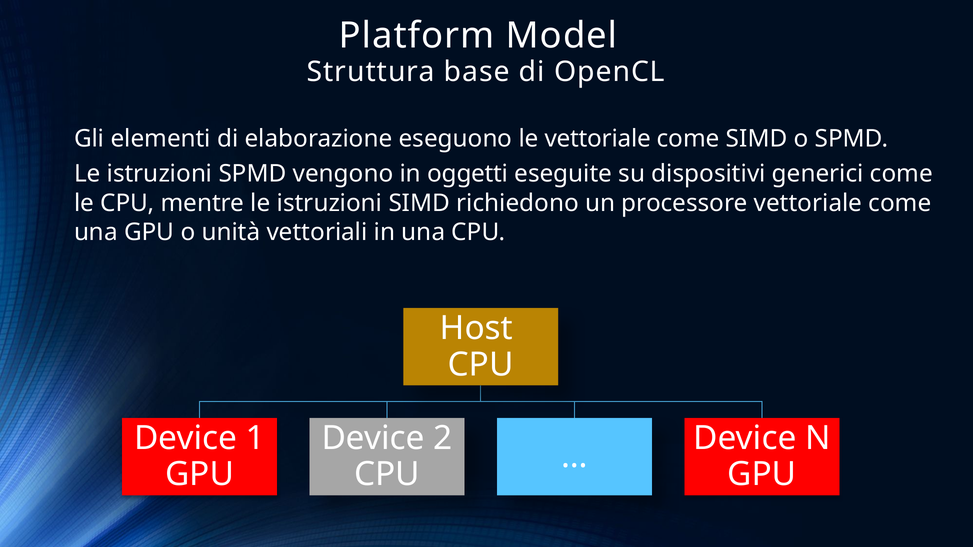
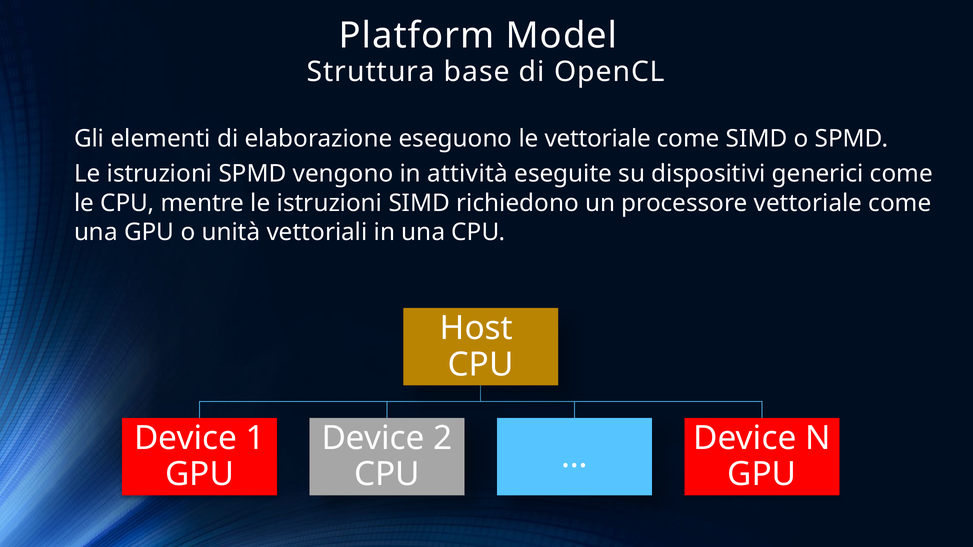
oggetti: oggetti -> attività
